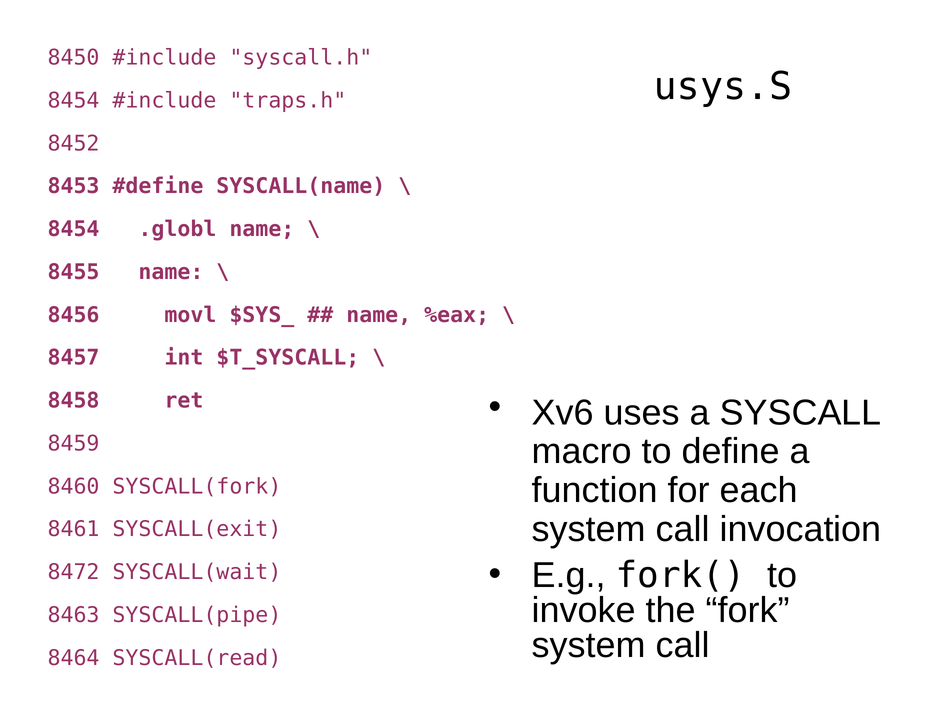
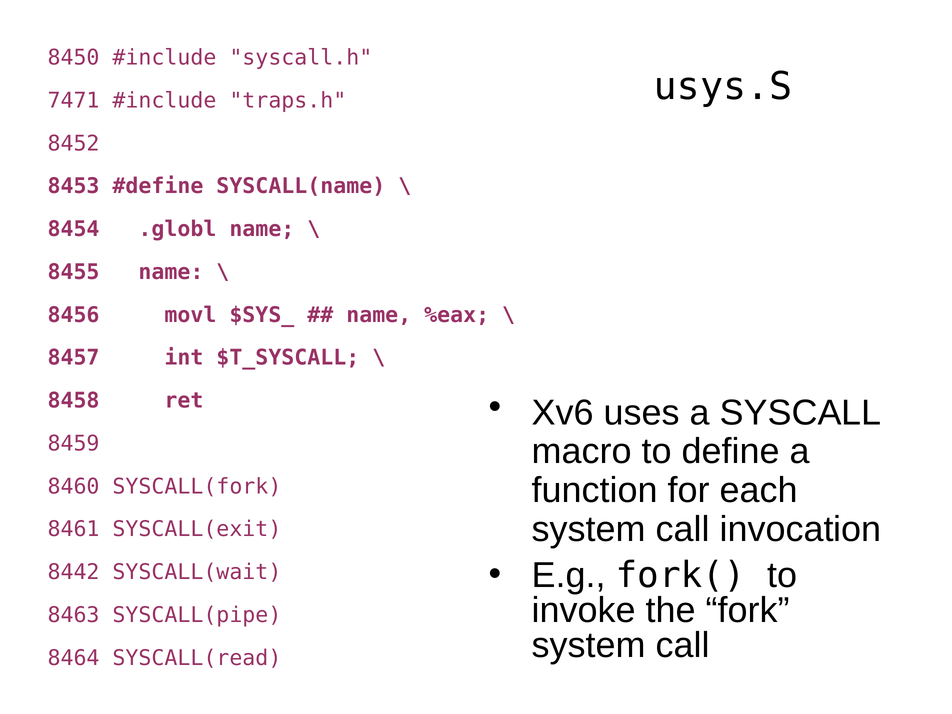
8454 at (74, 101): 8454 -> 7471
8472: 8472 -> 8442
